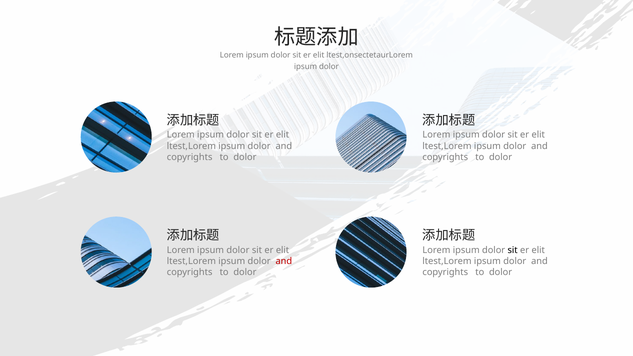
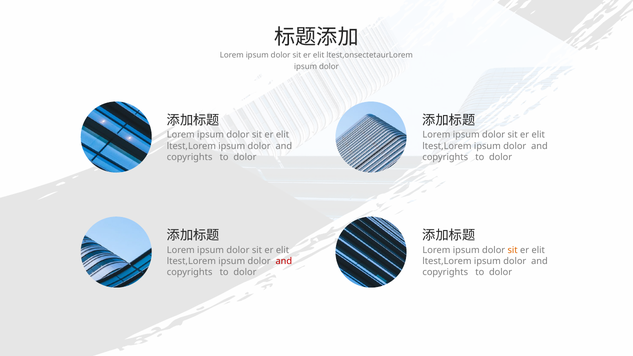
sit at (513, 250) colour: black -> orange
